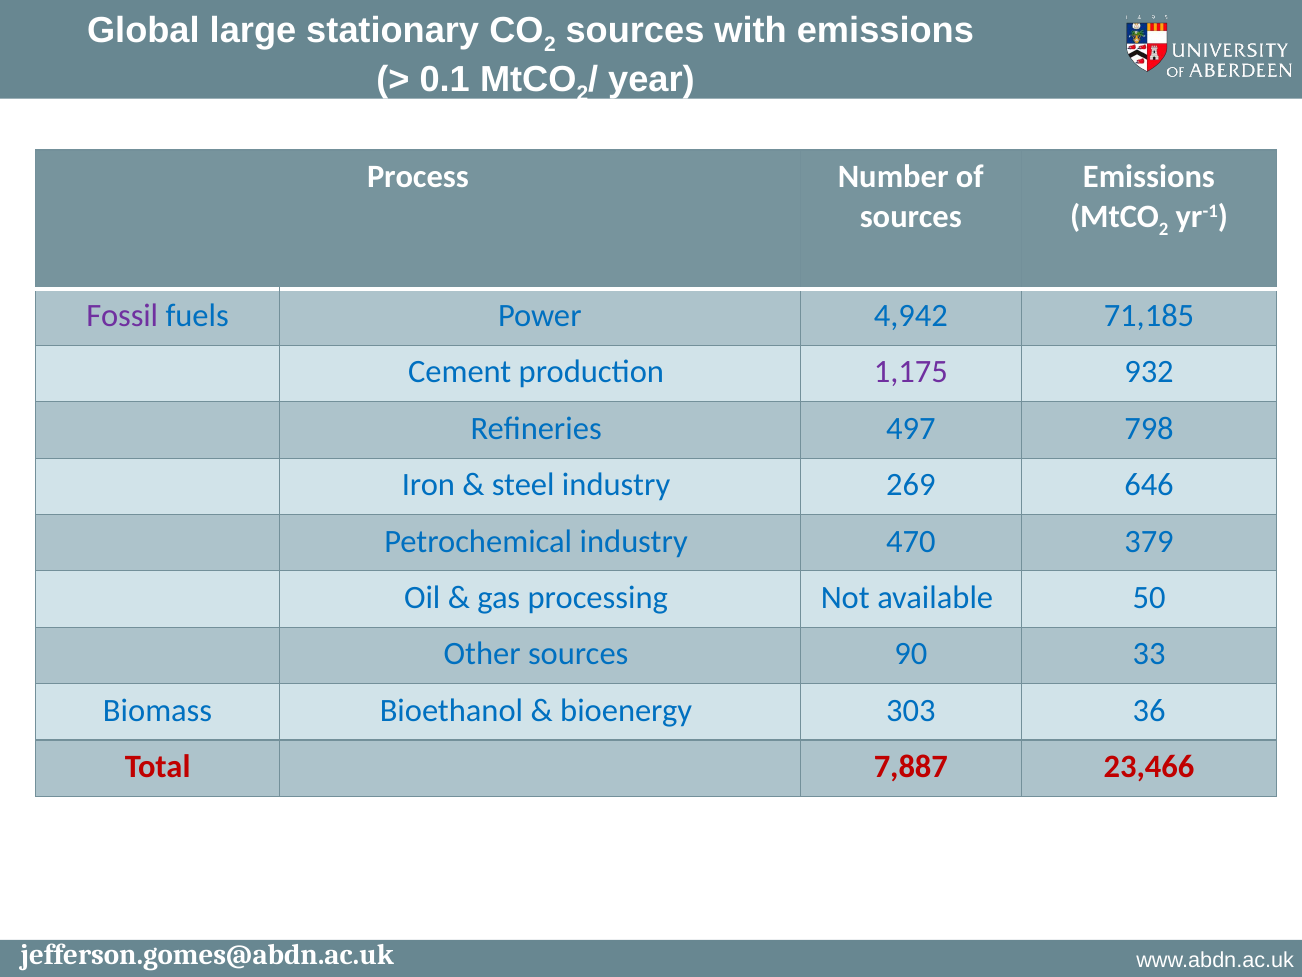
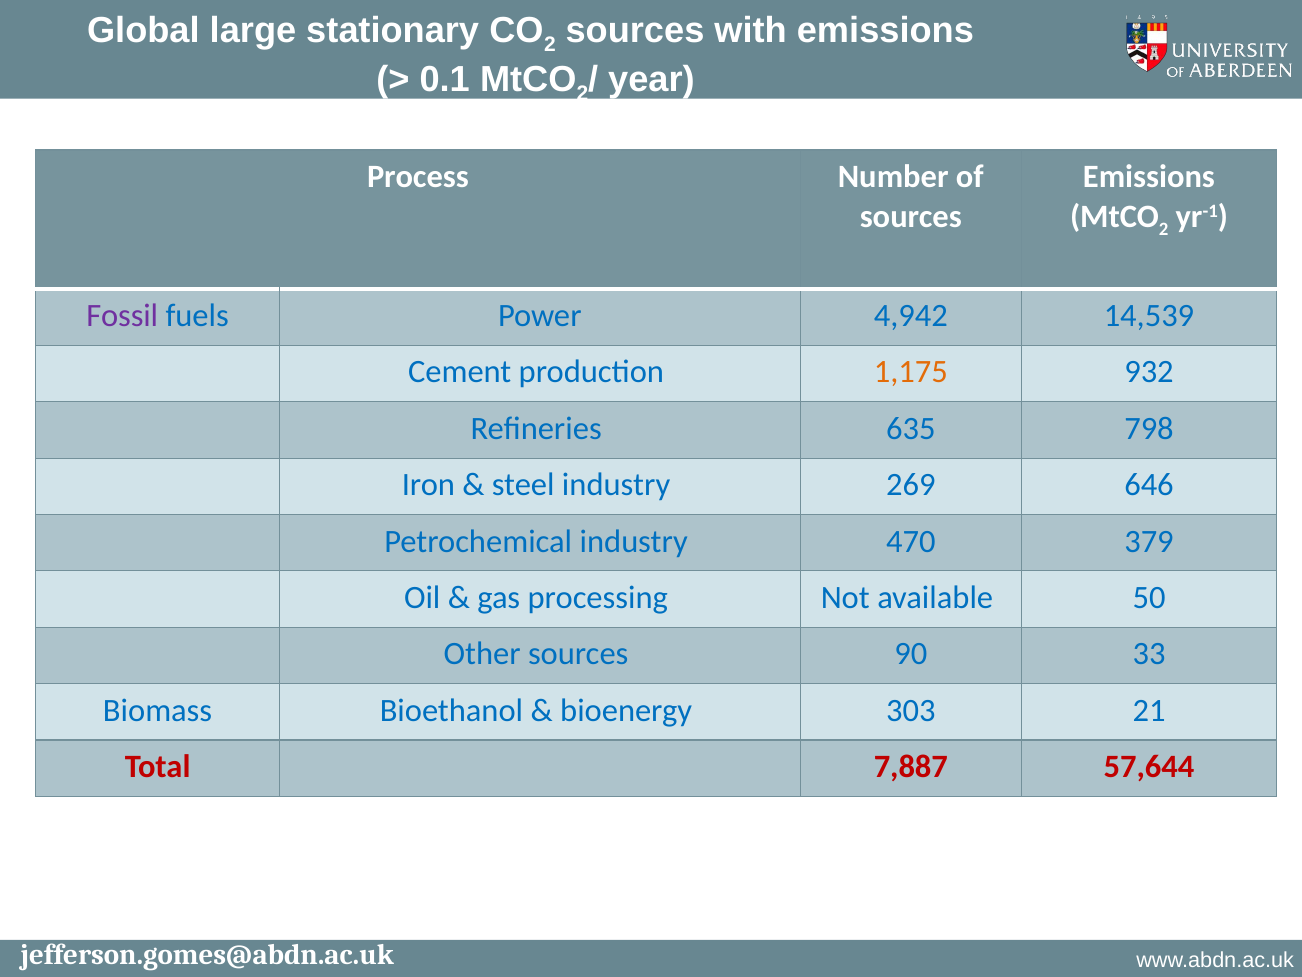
71,185: 71,185 -> 14,539
1,175 colour: purple -> orange
497: 497 -> 635
36: 36 -> 21
23,466: 23,466 -> 57,644
